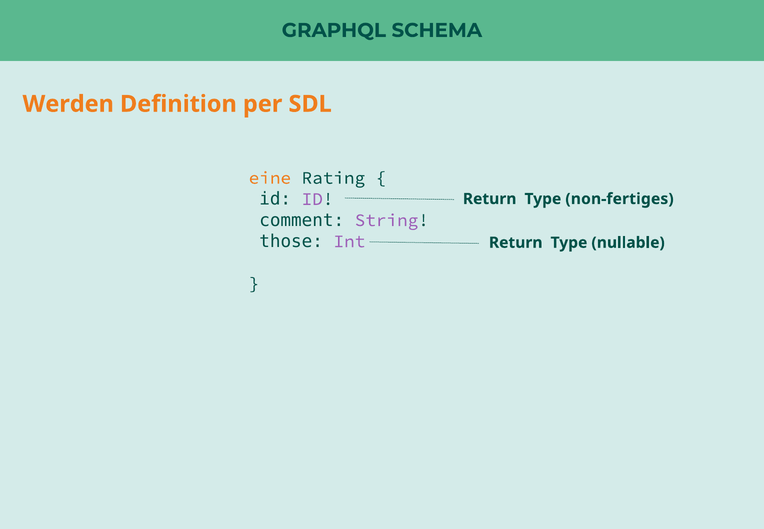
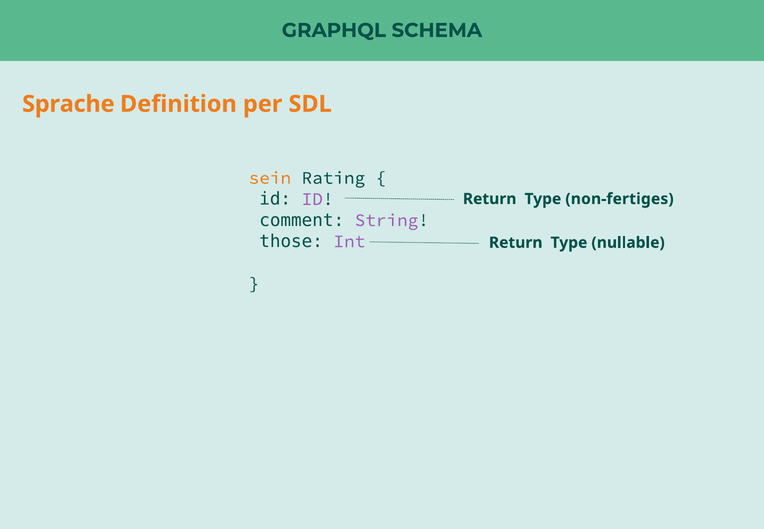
Werden: Werden -> Sprache
eine: eine -> sein
